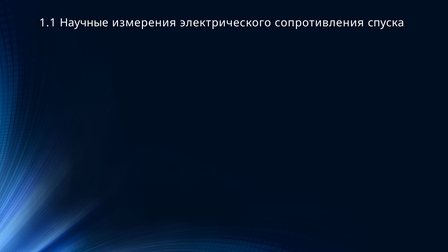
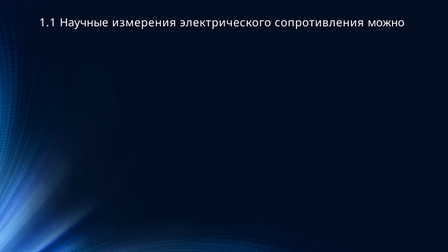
спуска: спуска -> можно
